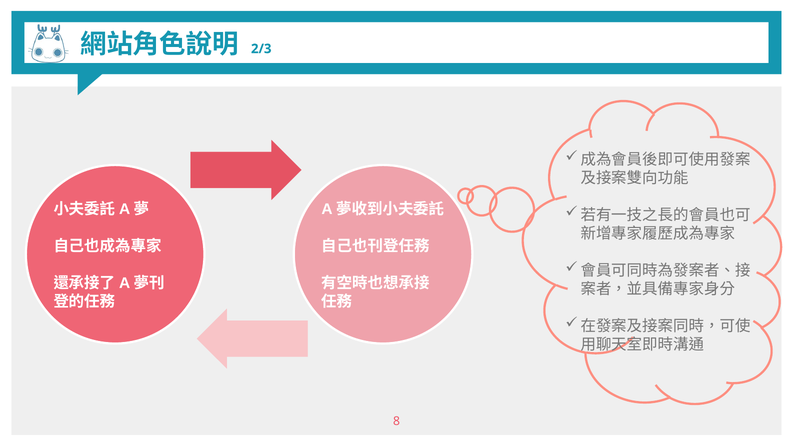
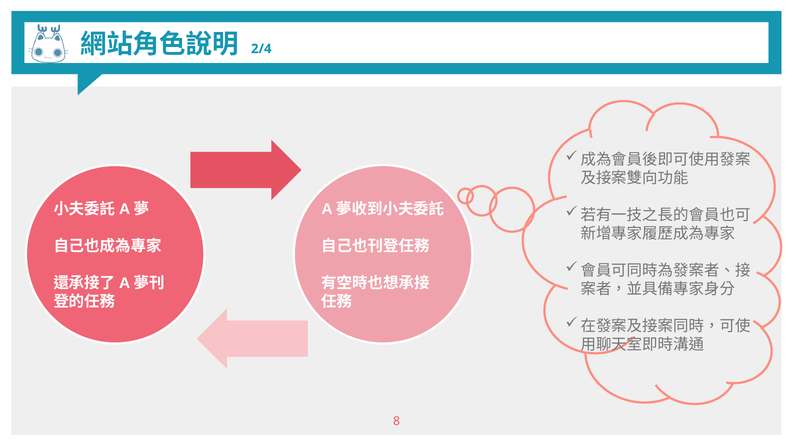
2/3: 2/3 -> 2/4
